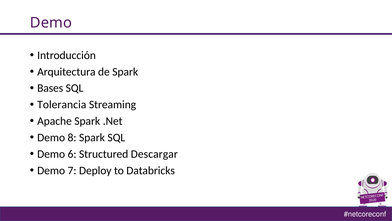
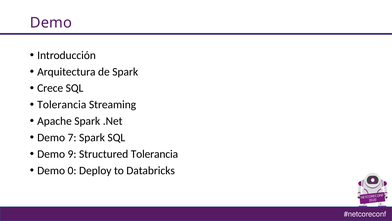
Bases: Bases -> Crece
8: 8 -> 7
6: 6 -> 9
Structured Descargar: Descargar -> Tolerancia
7: 7 -> 0
